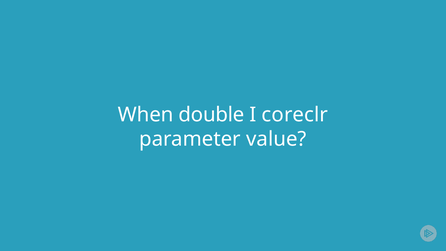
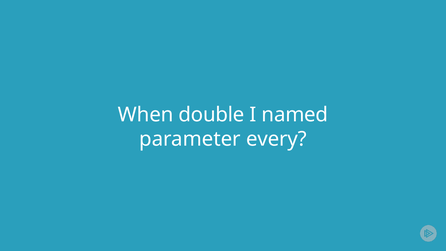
coreclr: coreclr -> named
value: value -> every
